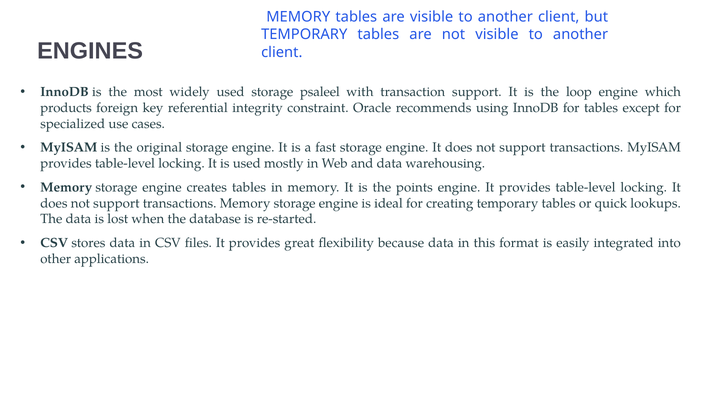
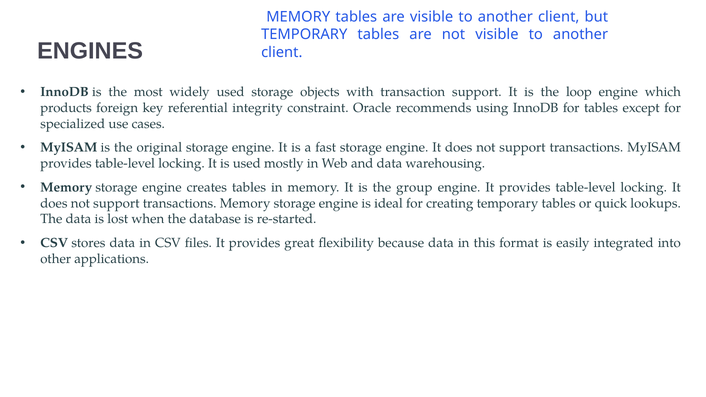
psaleel: psaleel -> objects
points: points -> group
